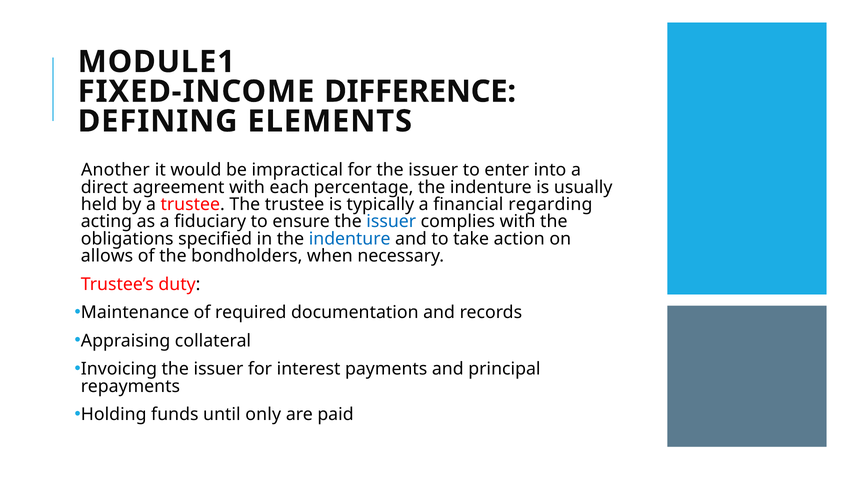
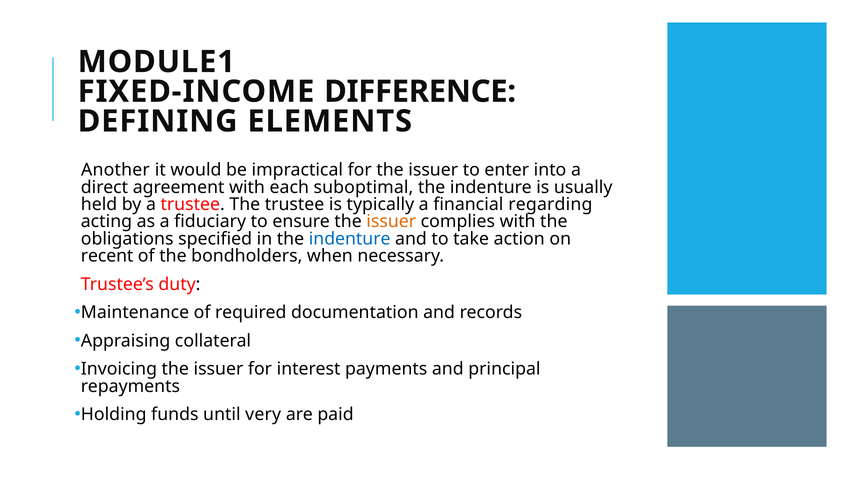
percentage: percentage -> suboptimal
issuer at (391, 222) colour: blue -> orange
allows: allows -> recent
only: only -> very
